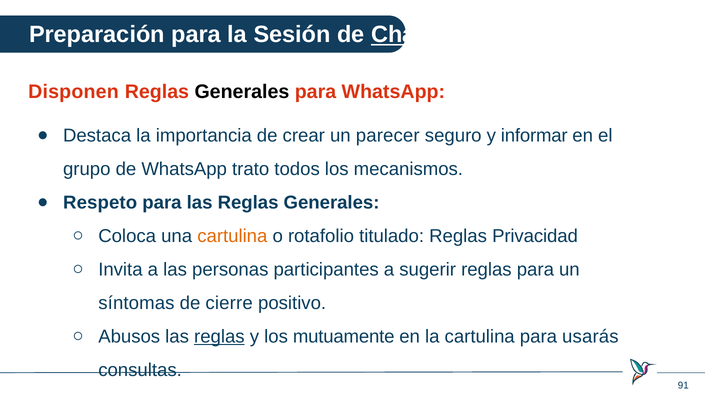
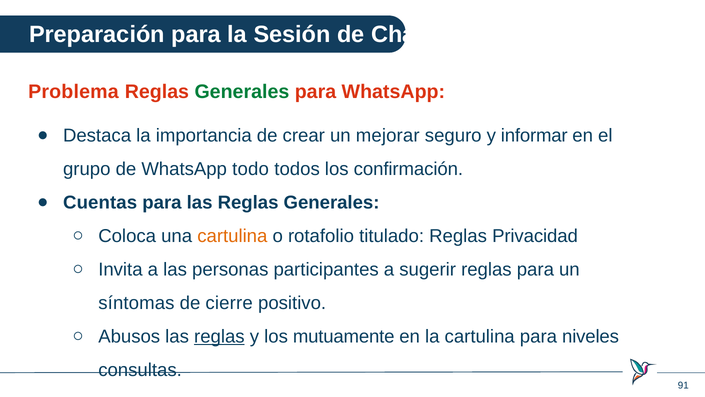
Chat underline: present -> none
Disponen: Disponen -> Problema
Generales at (242, 92) colour: black -> green
parecer: parecer -> mejorar
trato: trato -> todo
mecanismos: mecanismos -> confirmación
Respeto: Respeto -> Cuentas
usarás: usarás -> niveles
